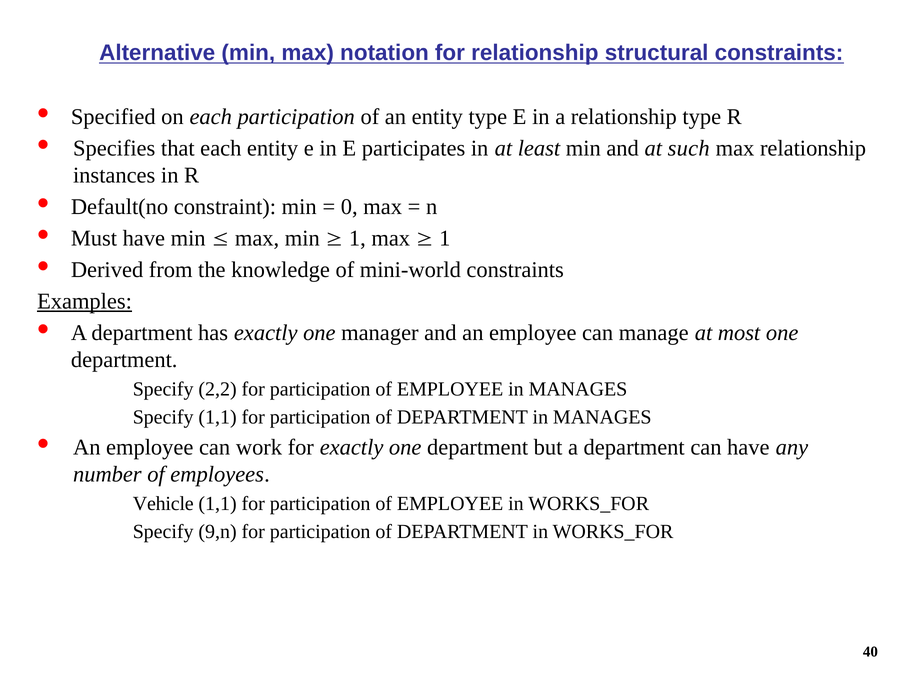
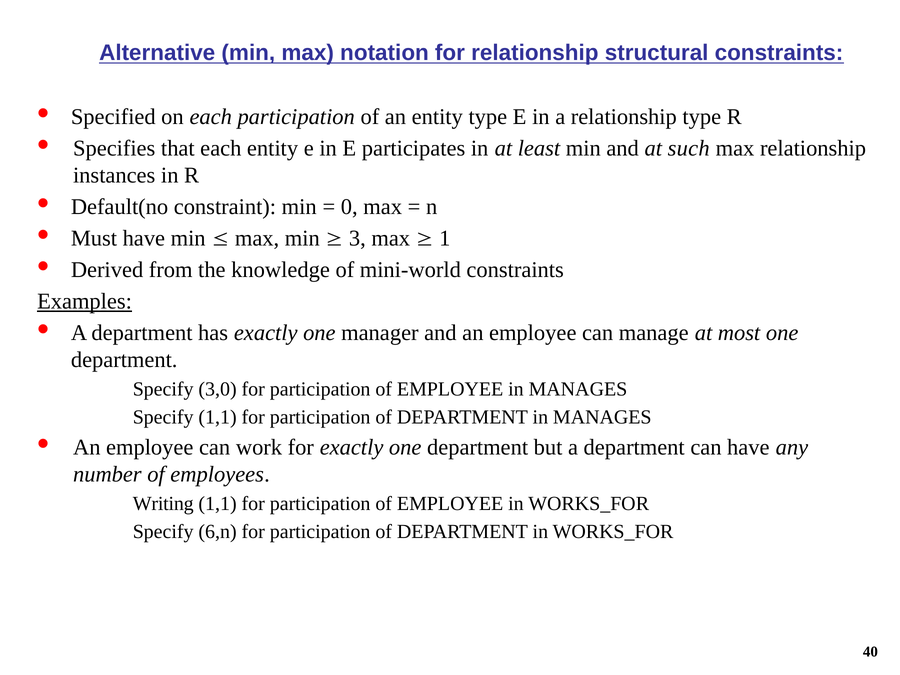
1 at (357, 238): 1 -> 3
2,2: 2,2 -> 3,0
Vehicle: Vehicle -> Writing
9,n: 9,n -> 6,n
